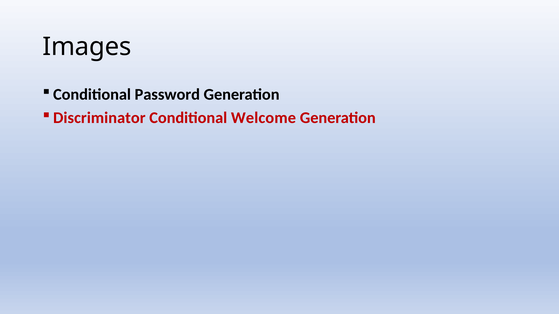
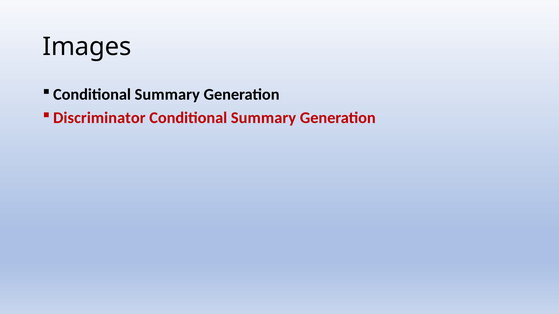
Password at (167, 94): Password -> Summary
Welcome at (263, 118): Welcome -> Summary
